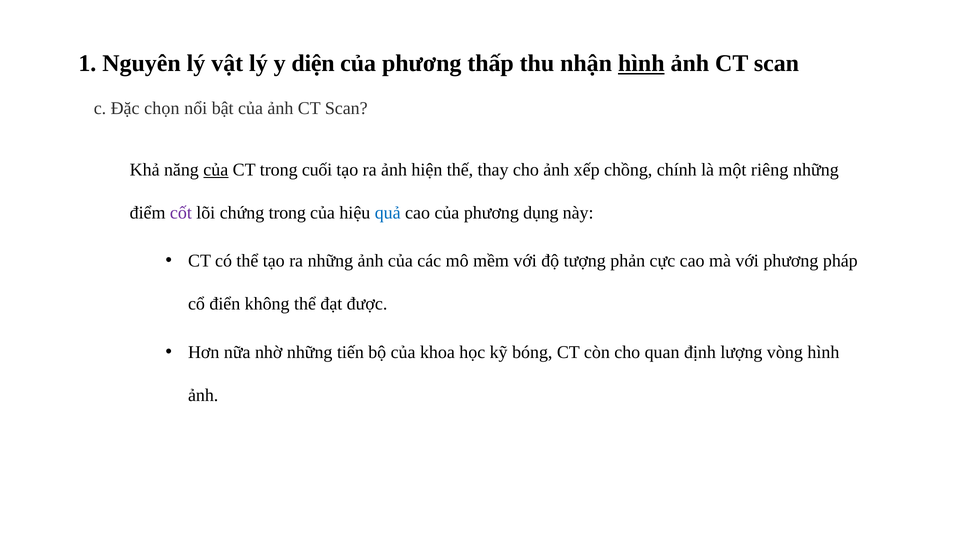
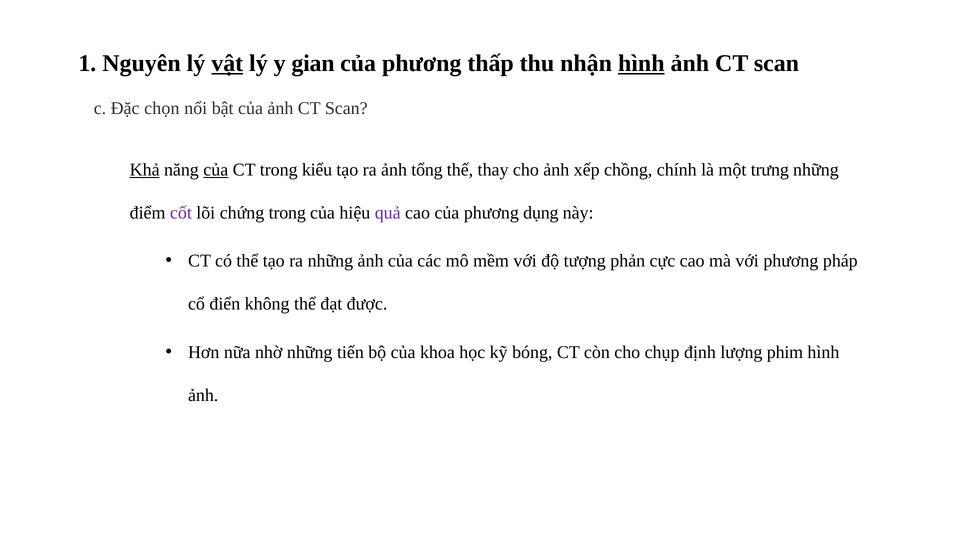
vật underline: none -> present
diện: diện -> gian
Khả underline: none -> present
cuối: cuối -> kiểu
hiện: hiện -> tổng
riêng: riêng -> trưng
quả colour: blue -> purple
quan: quan -> chụp
vòng: vòng -> phim
